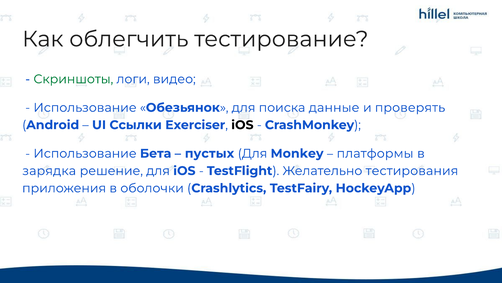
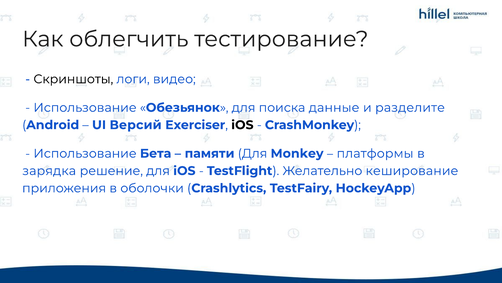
Скриншоты colour: green -> black
проверять: проверять -> разделите
Ссылки: Ссылки -> Версий
пустых: пустых -> памяти
тестирования: тестирования -> кеширование
